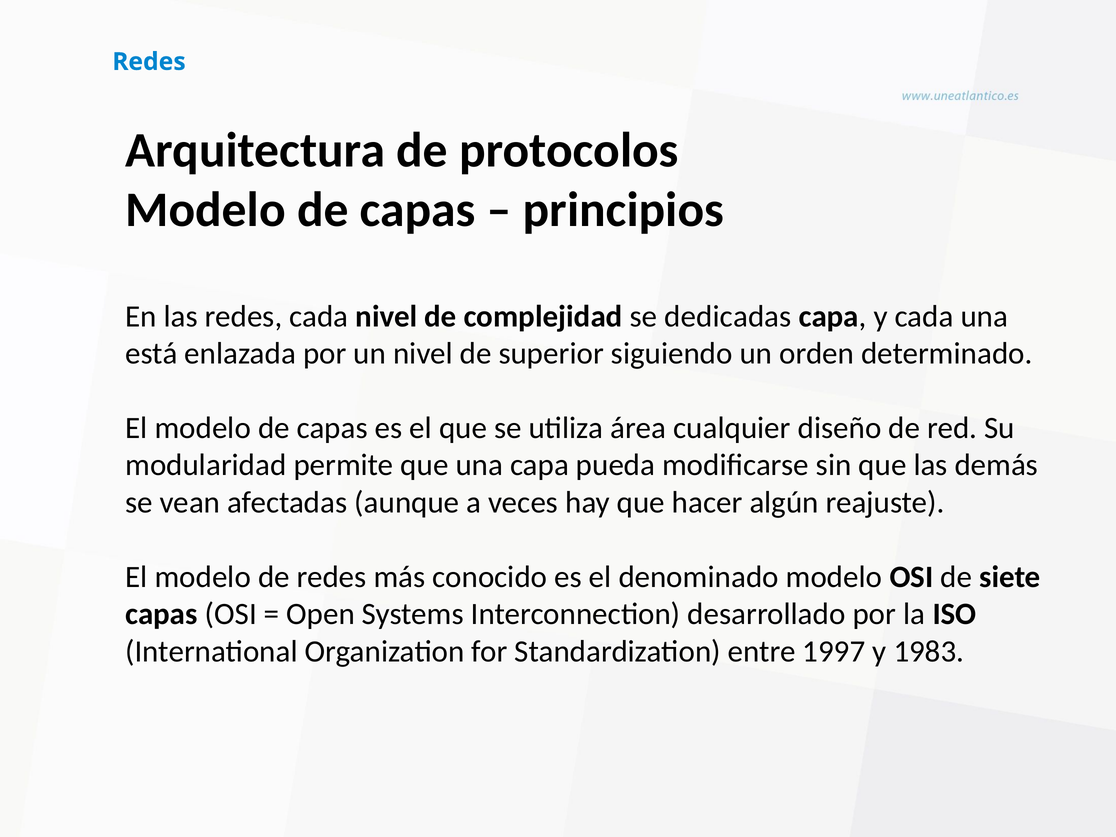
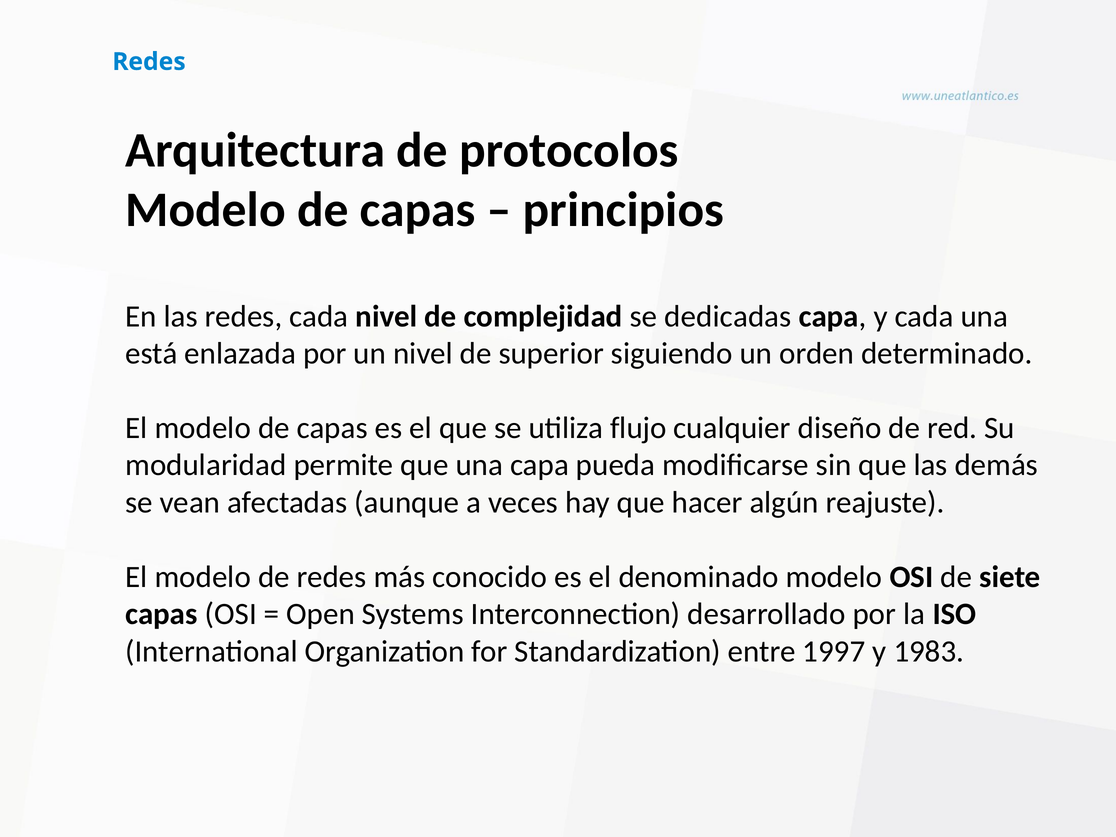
área: área -> flujo
